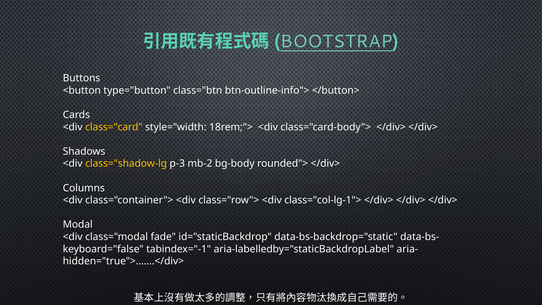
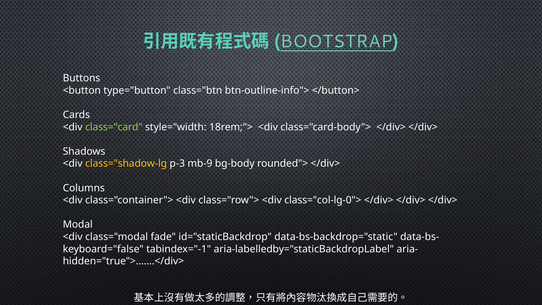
class="card colour: yellow -> light green
mb-2: mb-2 -> mb-9
class="col-lg-1">: class="col-lg-1"> -> class="col-lg-0">
